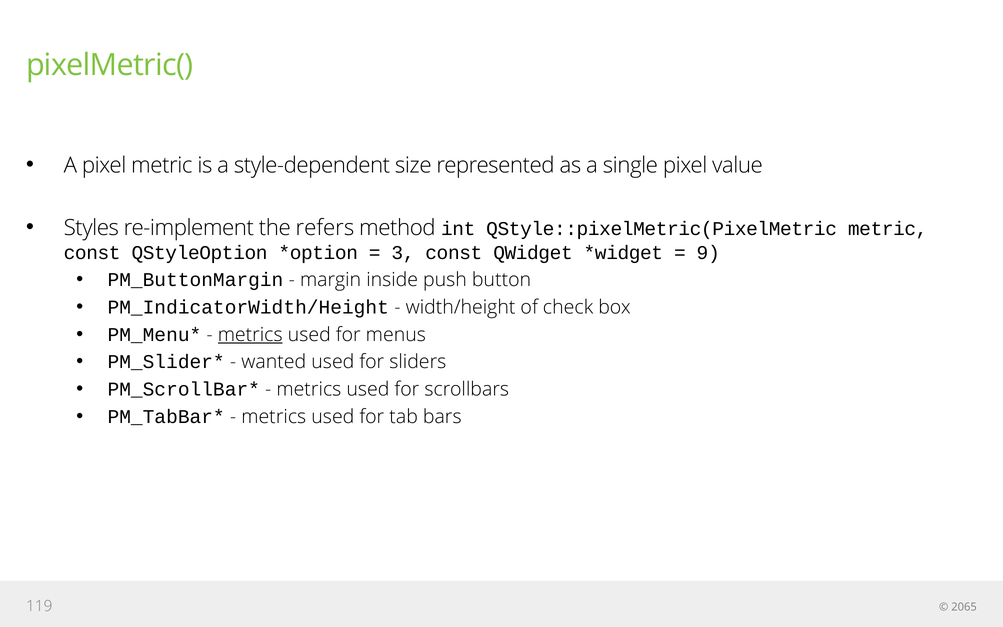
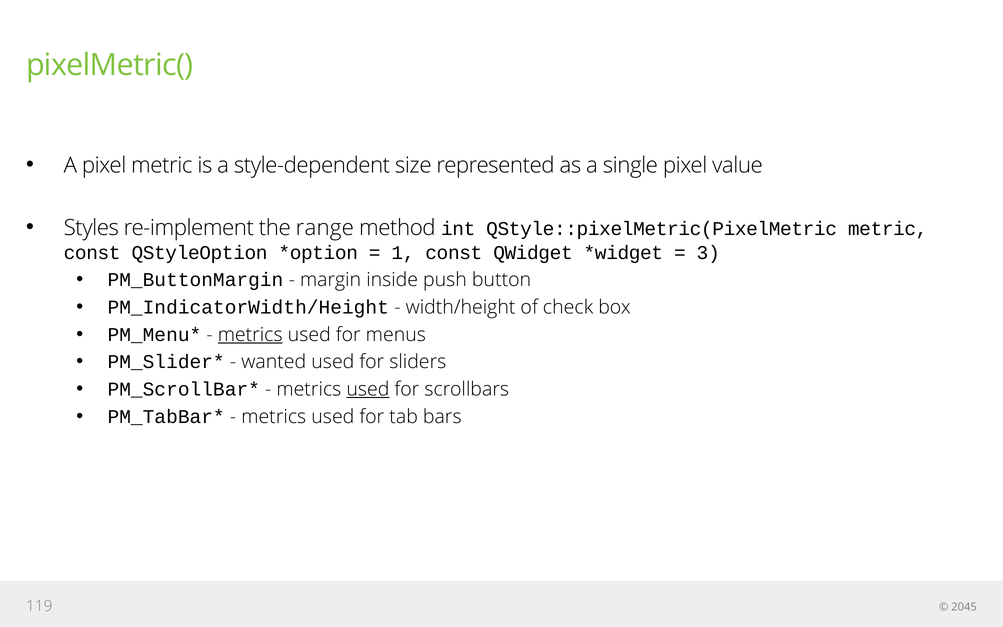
refers: refers -> range
3: 3 -> 1
9: 9 -> 3
used at (368, 389) underline: none -> present
2065: 2065 -> 2045
